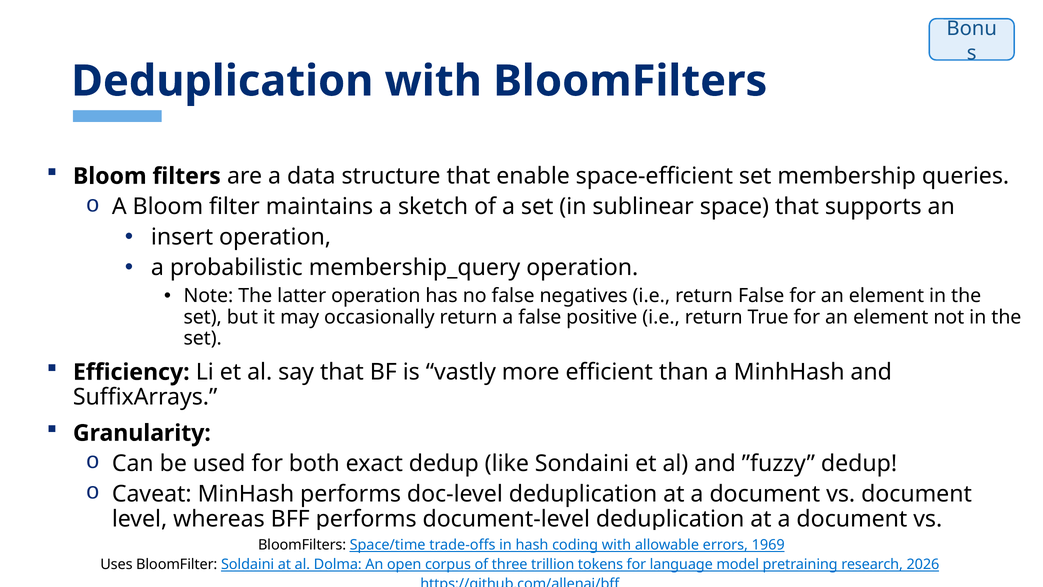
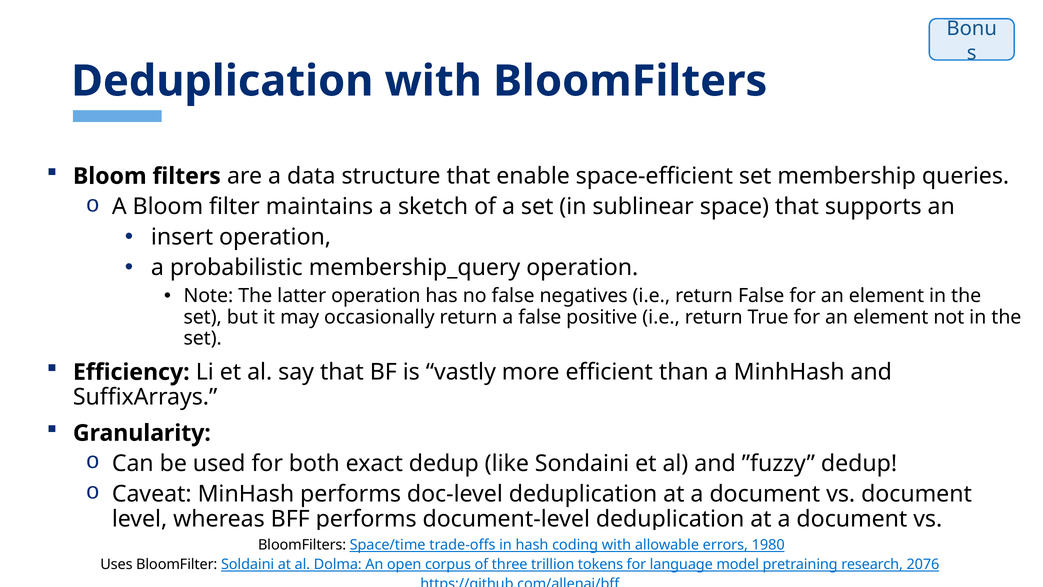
1969: 1969 -> 1980
2026: 2026 -> 2076
